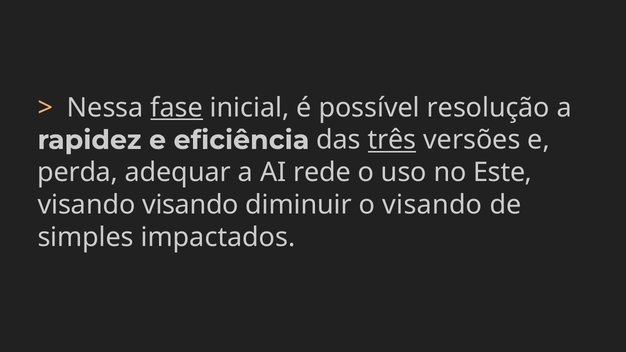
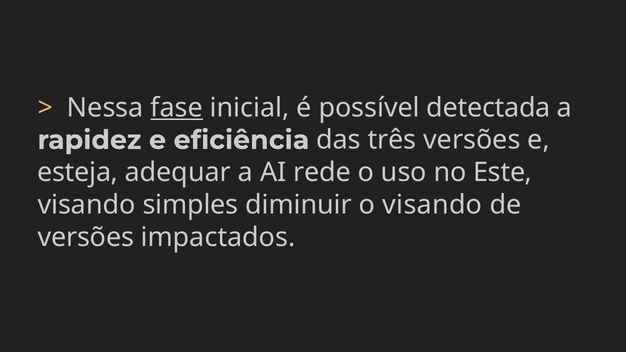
resolução: resolução -> detectada
três underline: present -> none
perda: perda -> esteja
visando visando: visando -> simples
simples at (86, 237): simples -> versões
